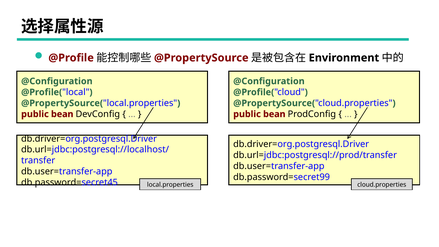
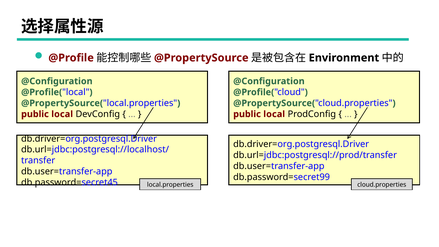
bean at (62, 114): bean -> local
bean at (274, 114): bean -> local
